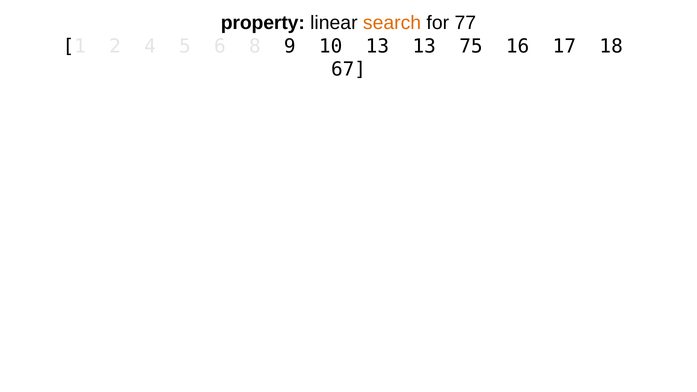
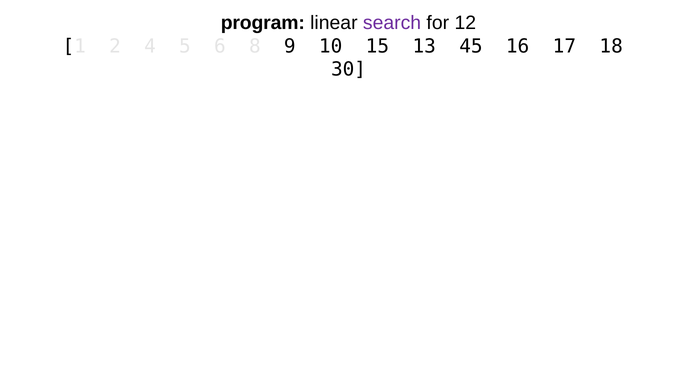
property: property -> program
search colour: orange -> purple
77: 77 -> 12
10 13: 13 -> 15
75: 75 -> 45
67: 67 -> 30
